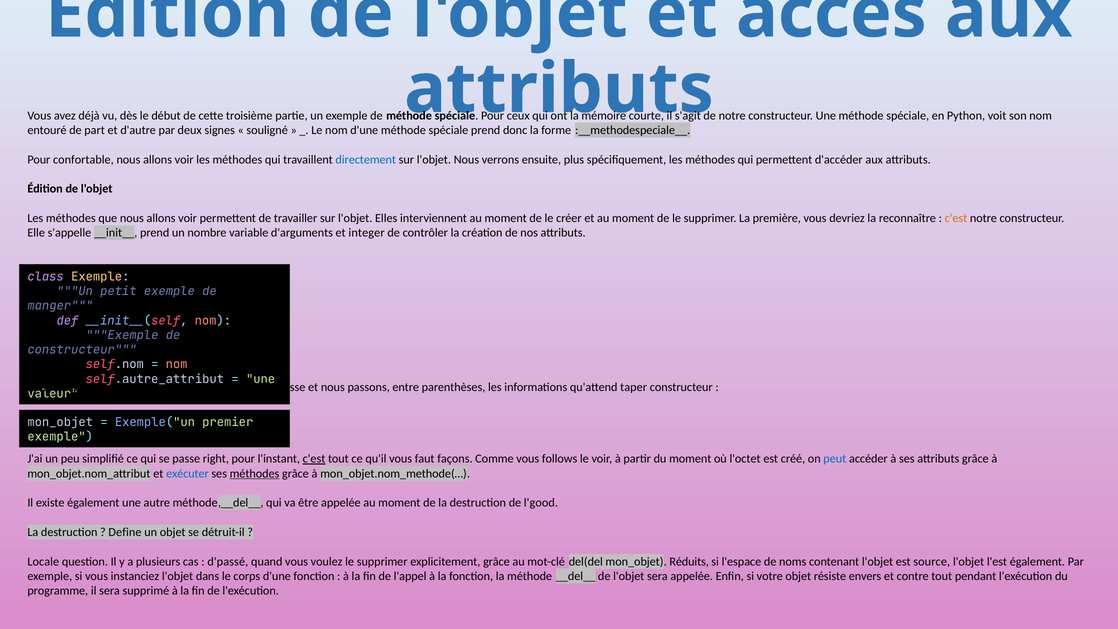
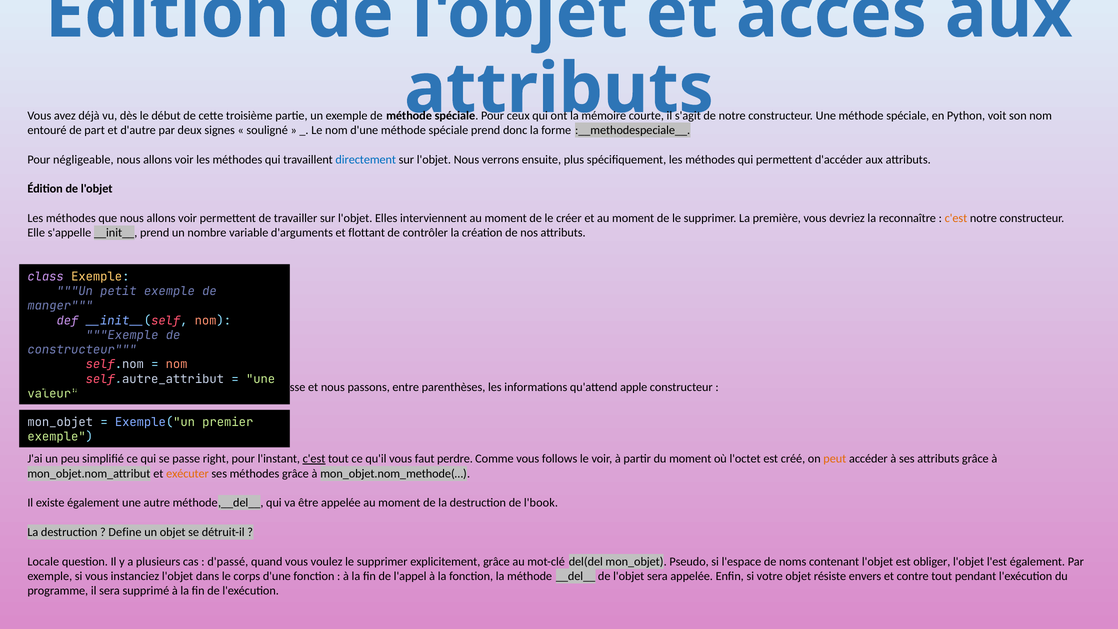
confortable: confortable -> négligeable
integer: integer -> flottant
taper: taper -> apple
façons: façons -> perdre
peut colour: blue -> orange
exécuter colour: blue -> orange
méthodes at (255, 473) underline: present -> none
l'good: l'good -> l'book
Réduits: Réduits -> Pseudo
source: source -> obliger
